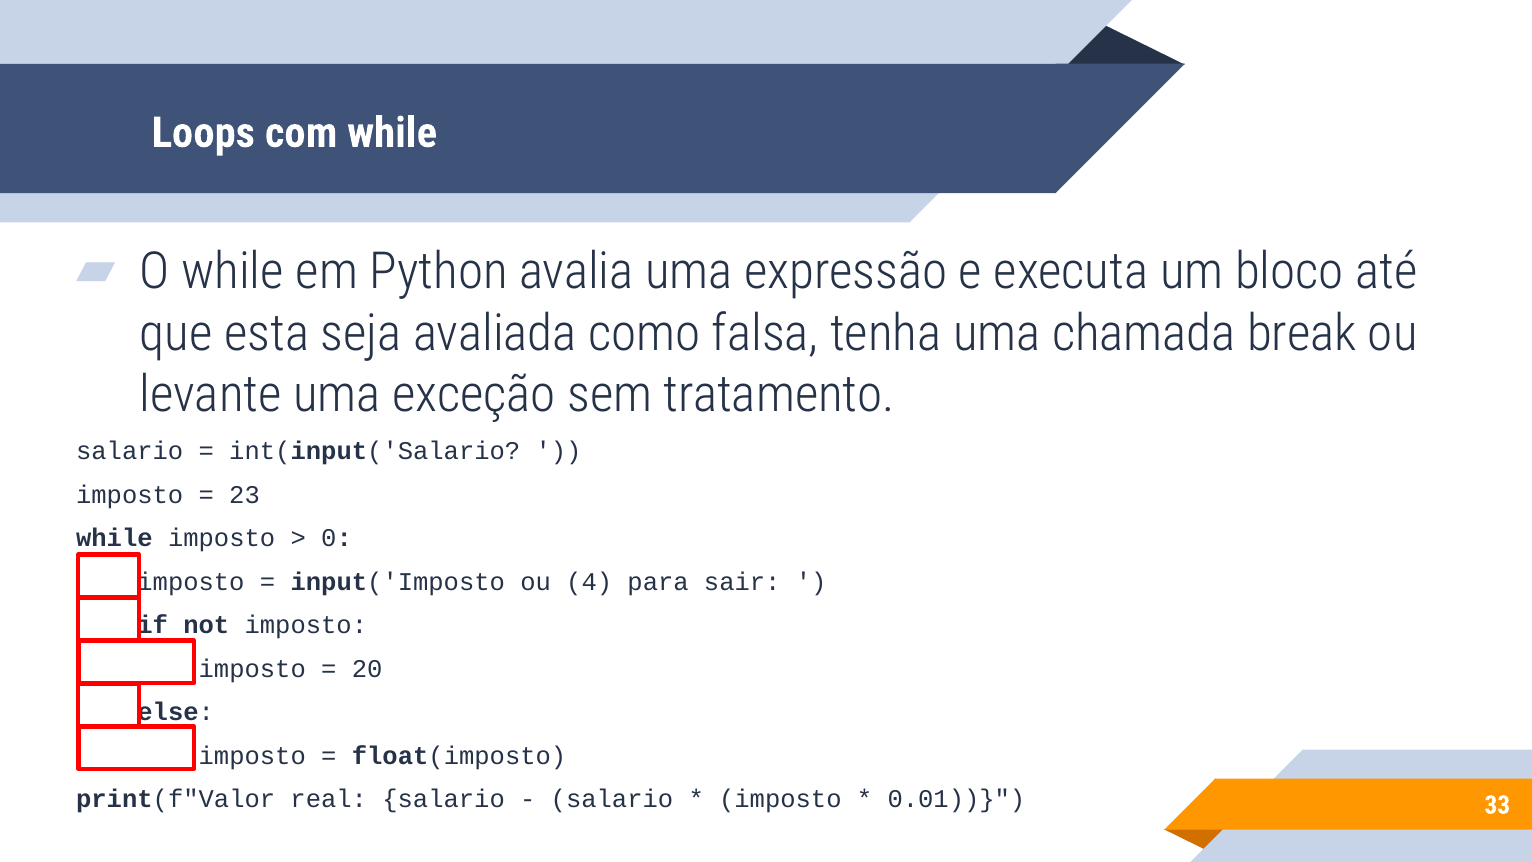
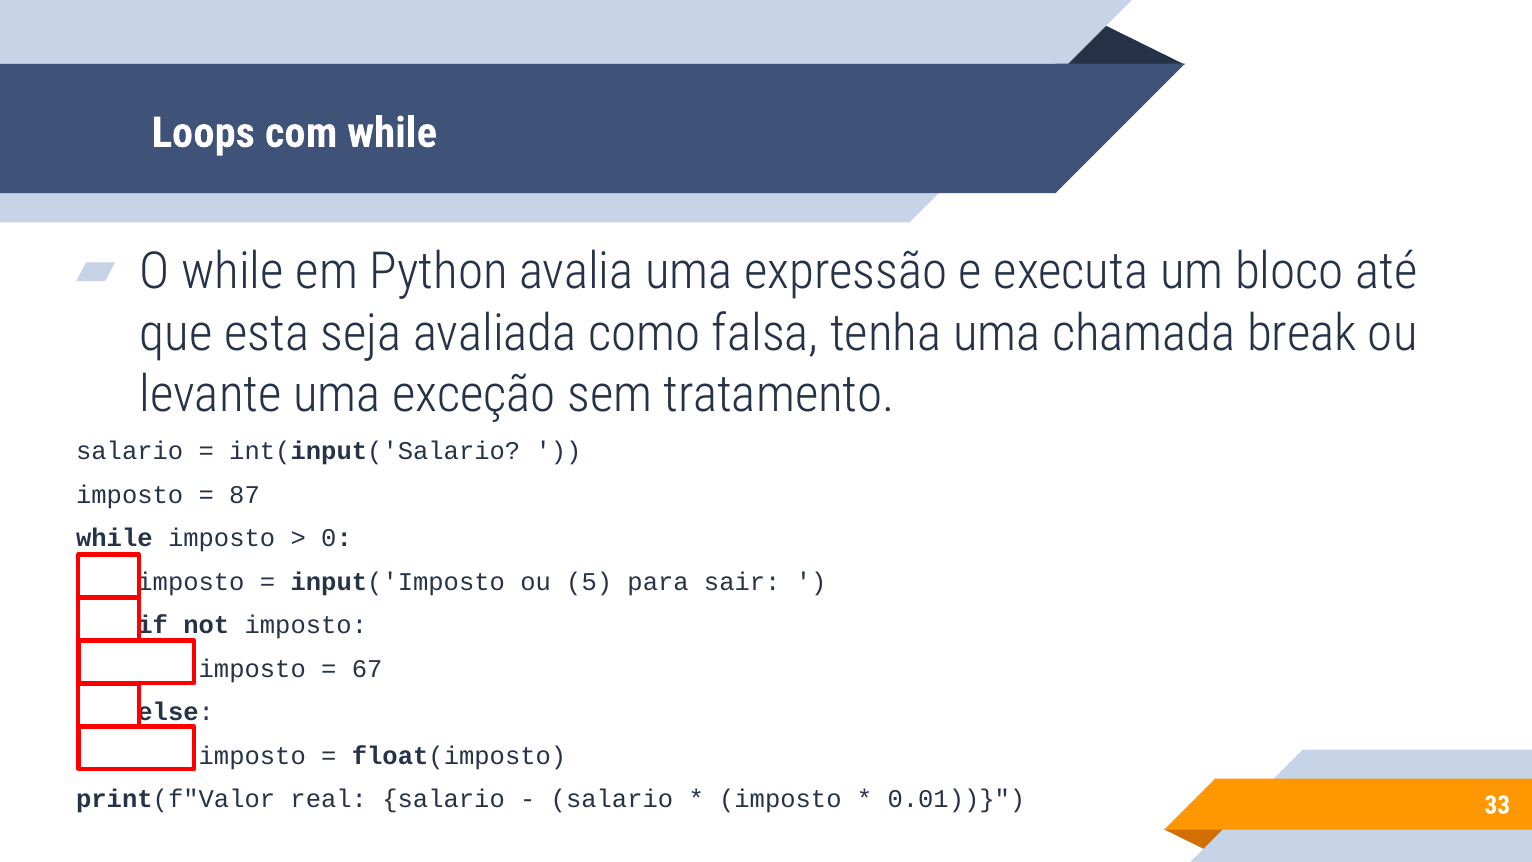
23: 23 -> 87
4: 4 -> 5
20: 20 -> 67
